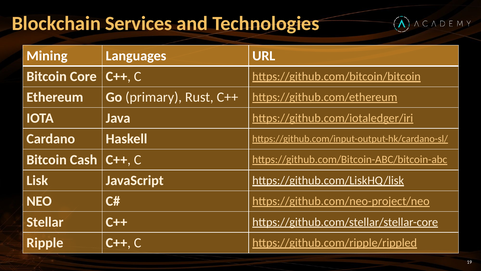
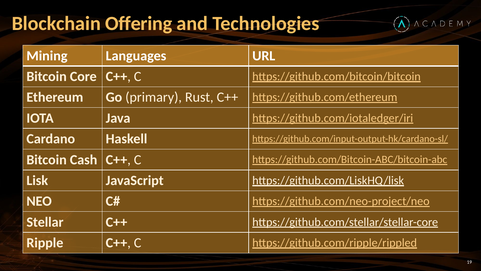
Services: Services -> Offering
